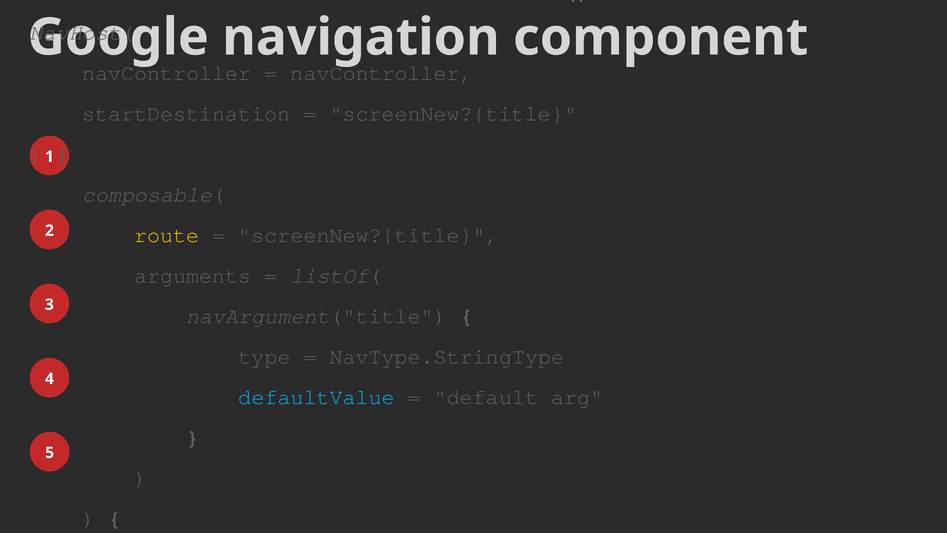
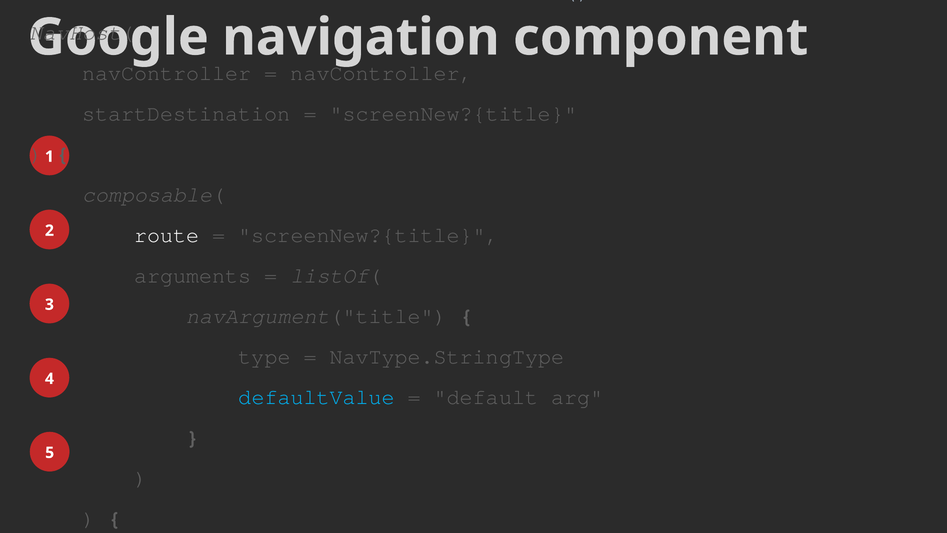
route colour: yellow -> white
